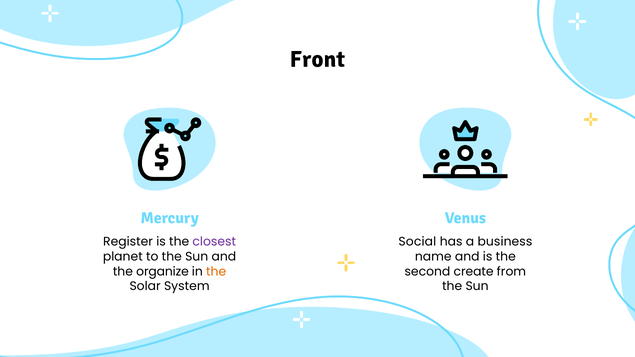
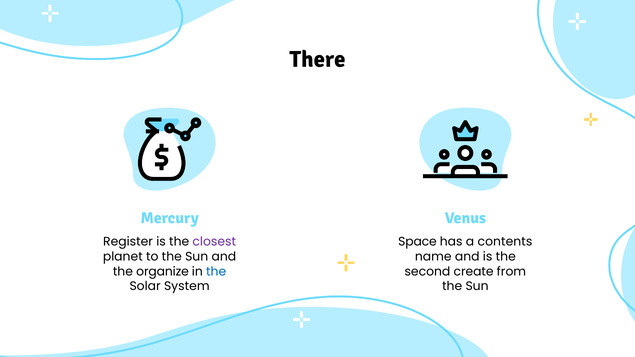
Front: Front -> There
Social: Social -> Space
business: business -> contents
the at (216, 272) colour: orange -> blue
